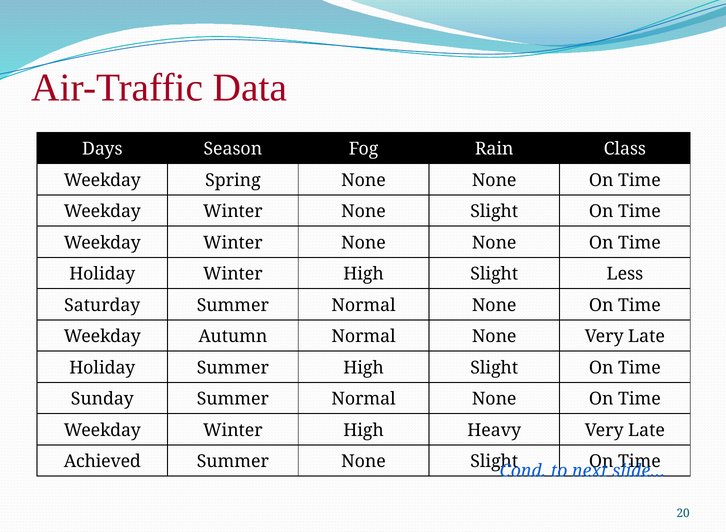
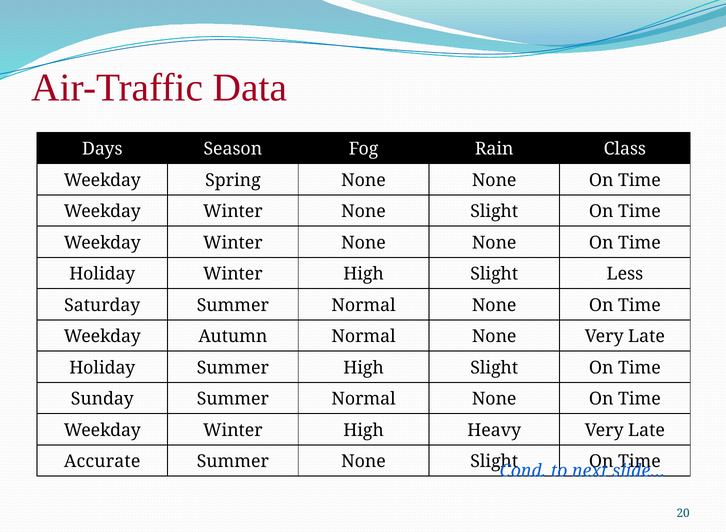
Achieved: Achieved -> Accurate
